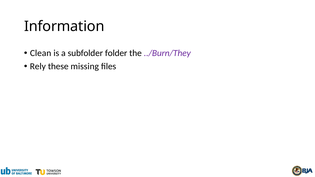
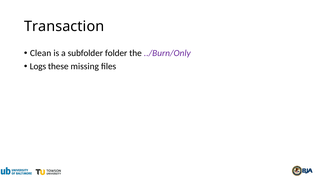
Information: Information -> Transaction
../Burn/They: ../Burn/They -> ../Burn/Only
Rely: Rely -> Logs
